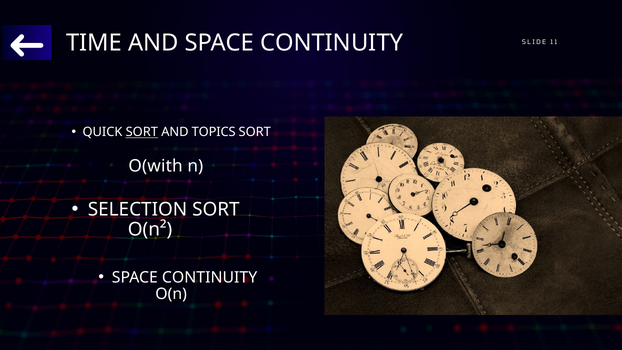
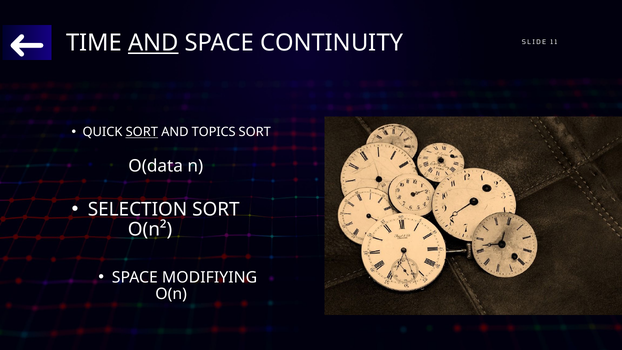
AND at (153, 43) underline: none -> present
O(with: O(with -> O(data
CONTINUITY at (210, 277): CONTINUITY -> MODIFIYING
